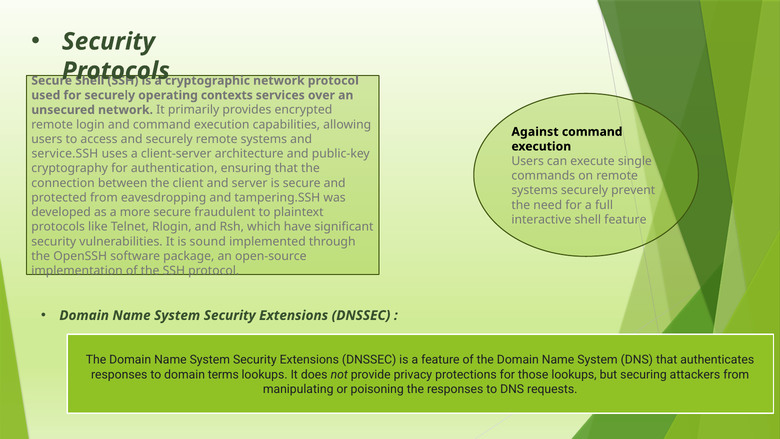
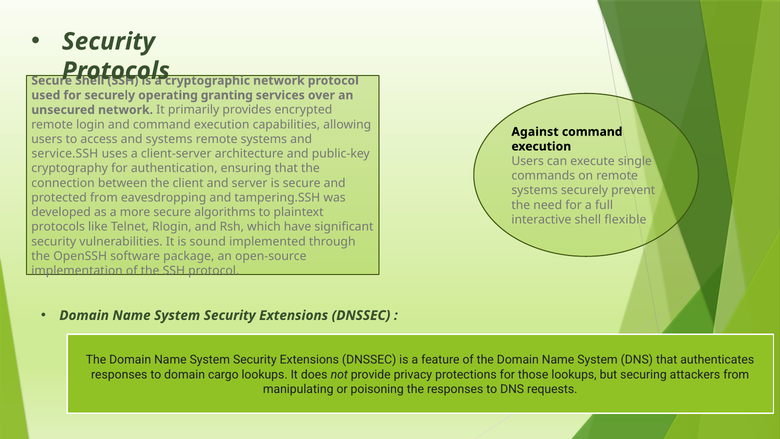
contexts: contexts -> granting
and securely: securely -> systems
fraudulent: fraudulent -> algorithms
shell feature: feature -> flexible
terms: terms -> cargo
